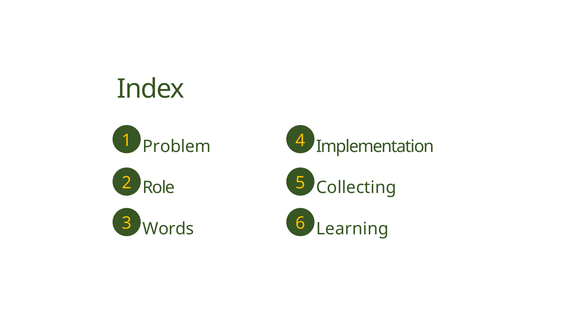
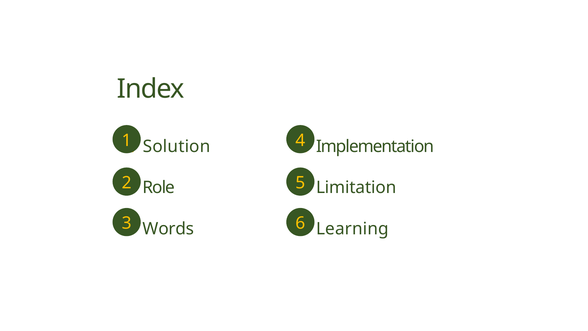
Problem: Problem -> Solution
Collecting: Collecting -> Limitation
